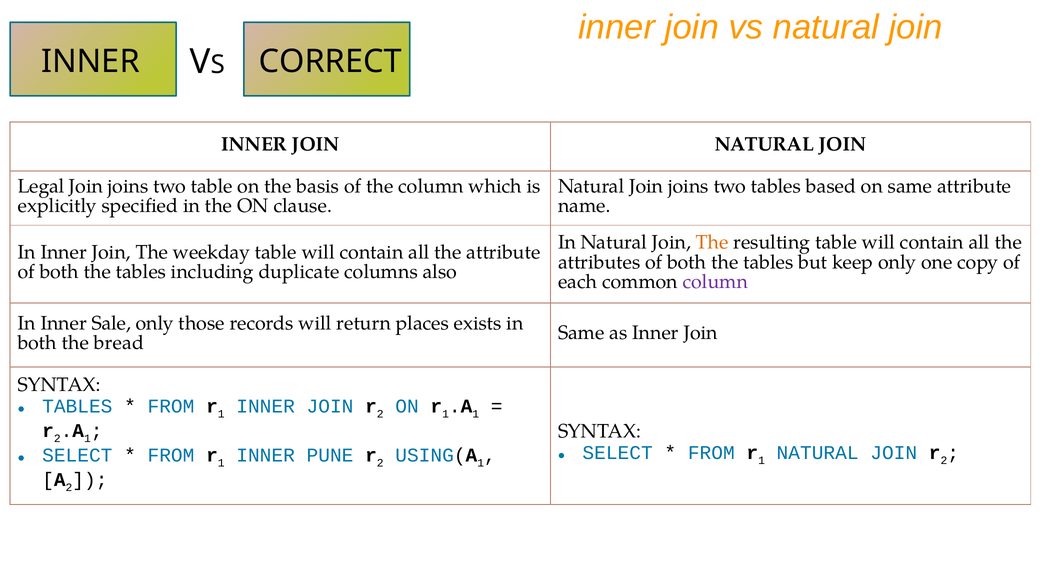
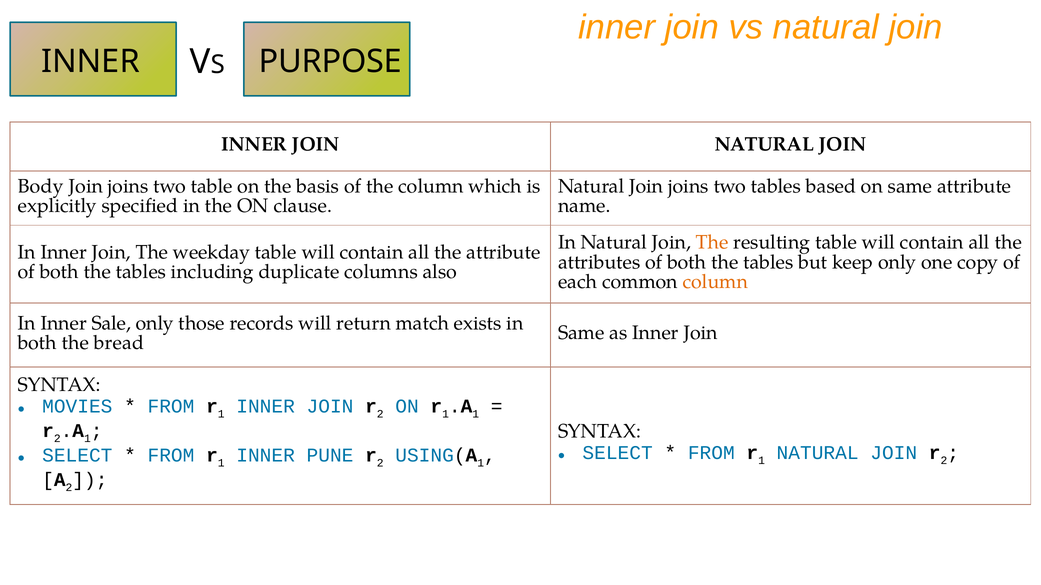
CORRECT: CORRECT -> PURPOSE
Legal: Legal -> Body
column at (715, 282) colour: purple -> orange
places: places -> match
TABLES at (77, 407): TABLES -> MOVIES
